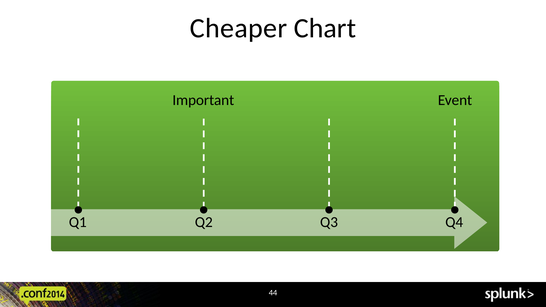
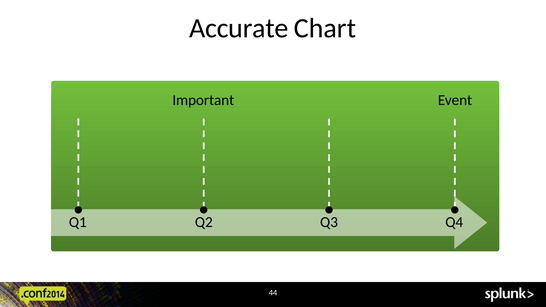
Cheaper: Cheaper -> Accurate
